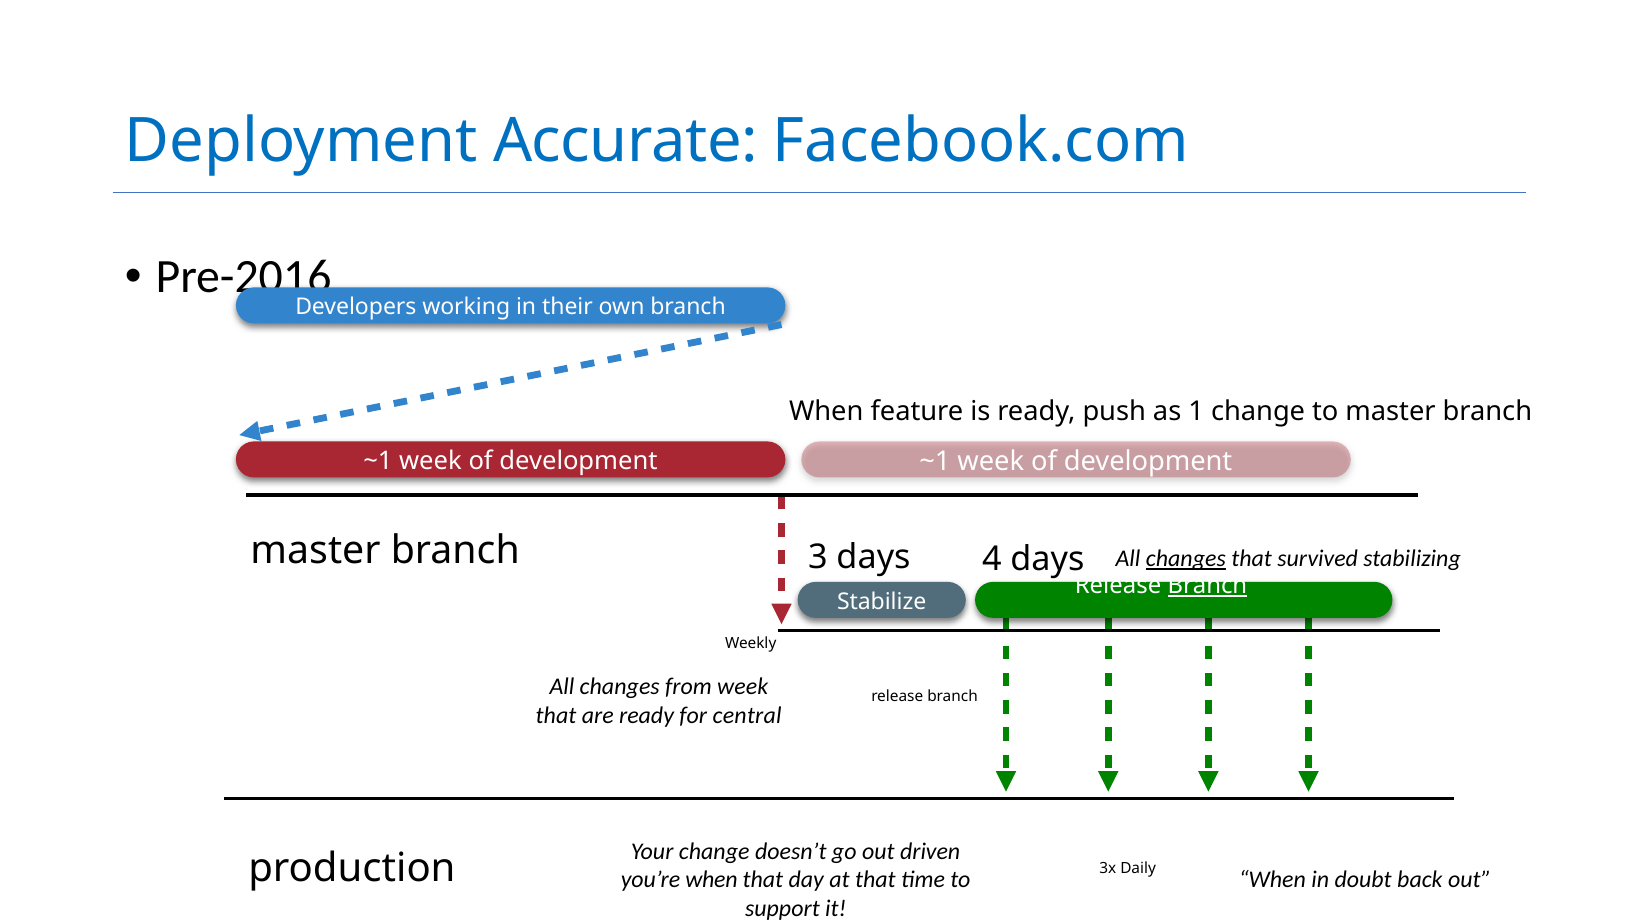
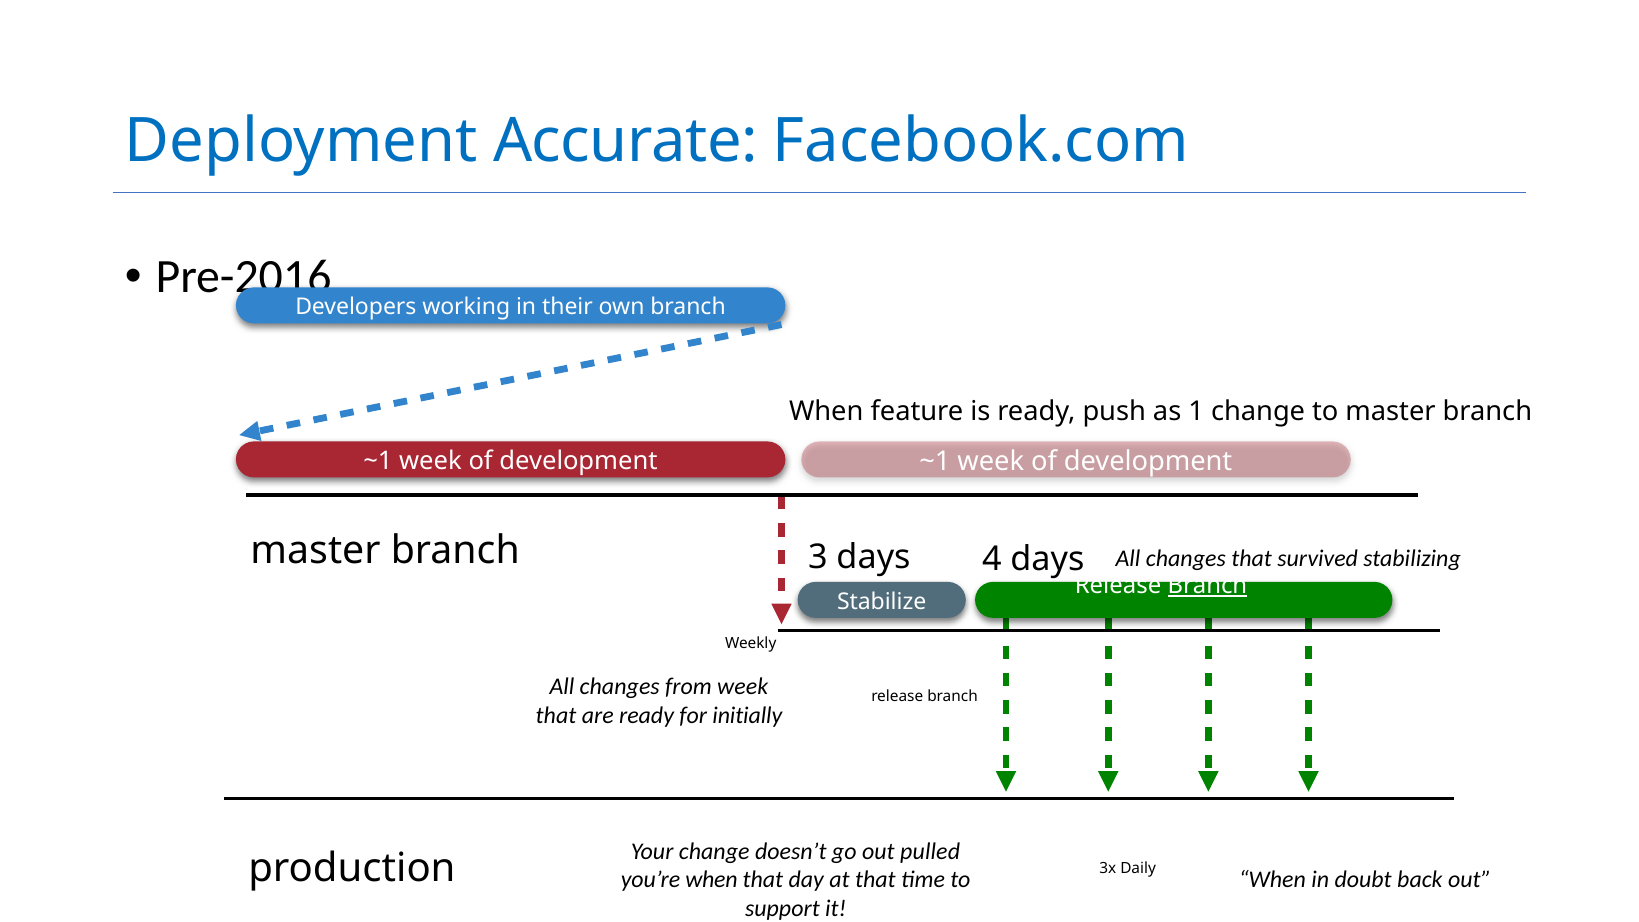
changes at (1186, 559) underline: present -> none
central: central -> initially
driven: driven -> pulled
